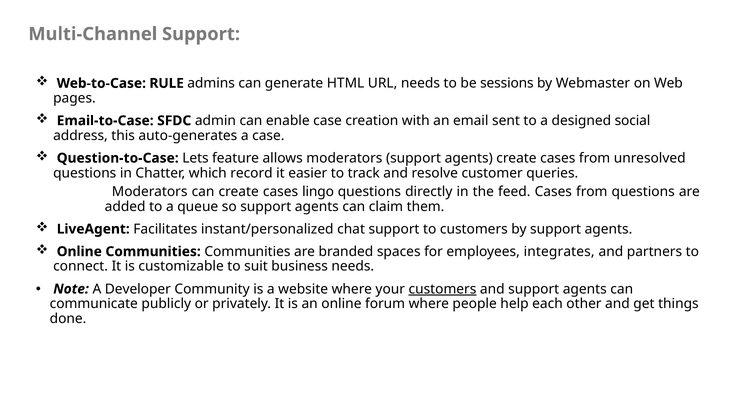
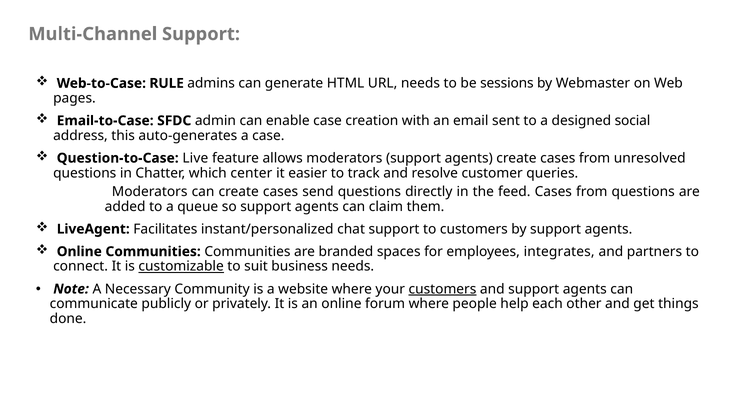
Lets: Lets -> Live
record: record -> center
lingo: lingo -> send
customizable underline: none -> present
Developer: Developer -> Necessary
